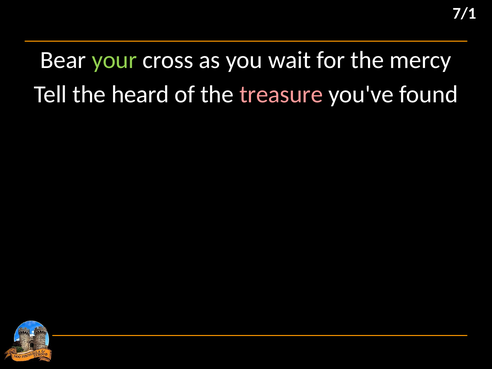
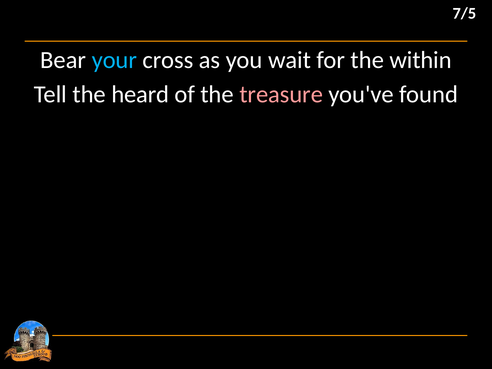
7/1: 7/1 -> 7/5
your colour: light green -> light blue
mercy: mercy -> within
